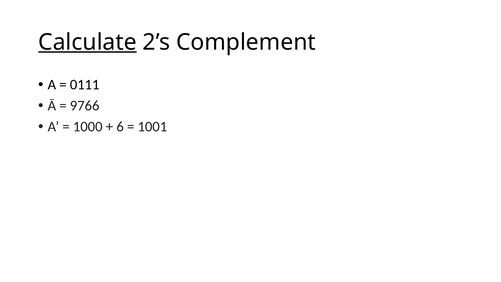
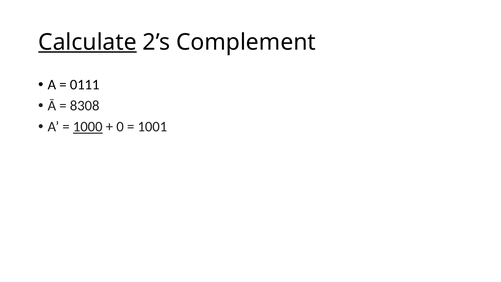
9766: 9766 -> 8308
1000 underline: none -> present
6: 6 -> 0
